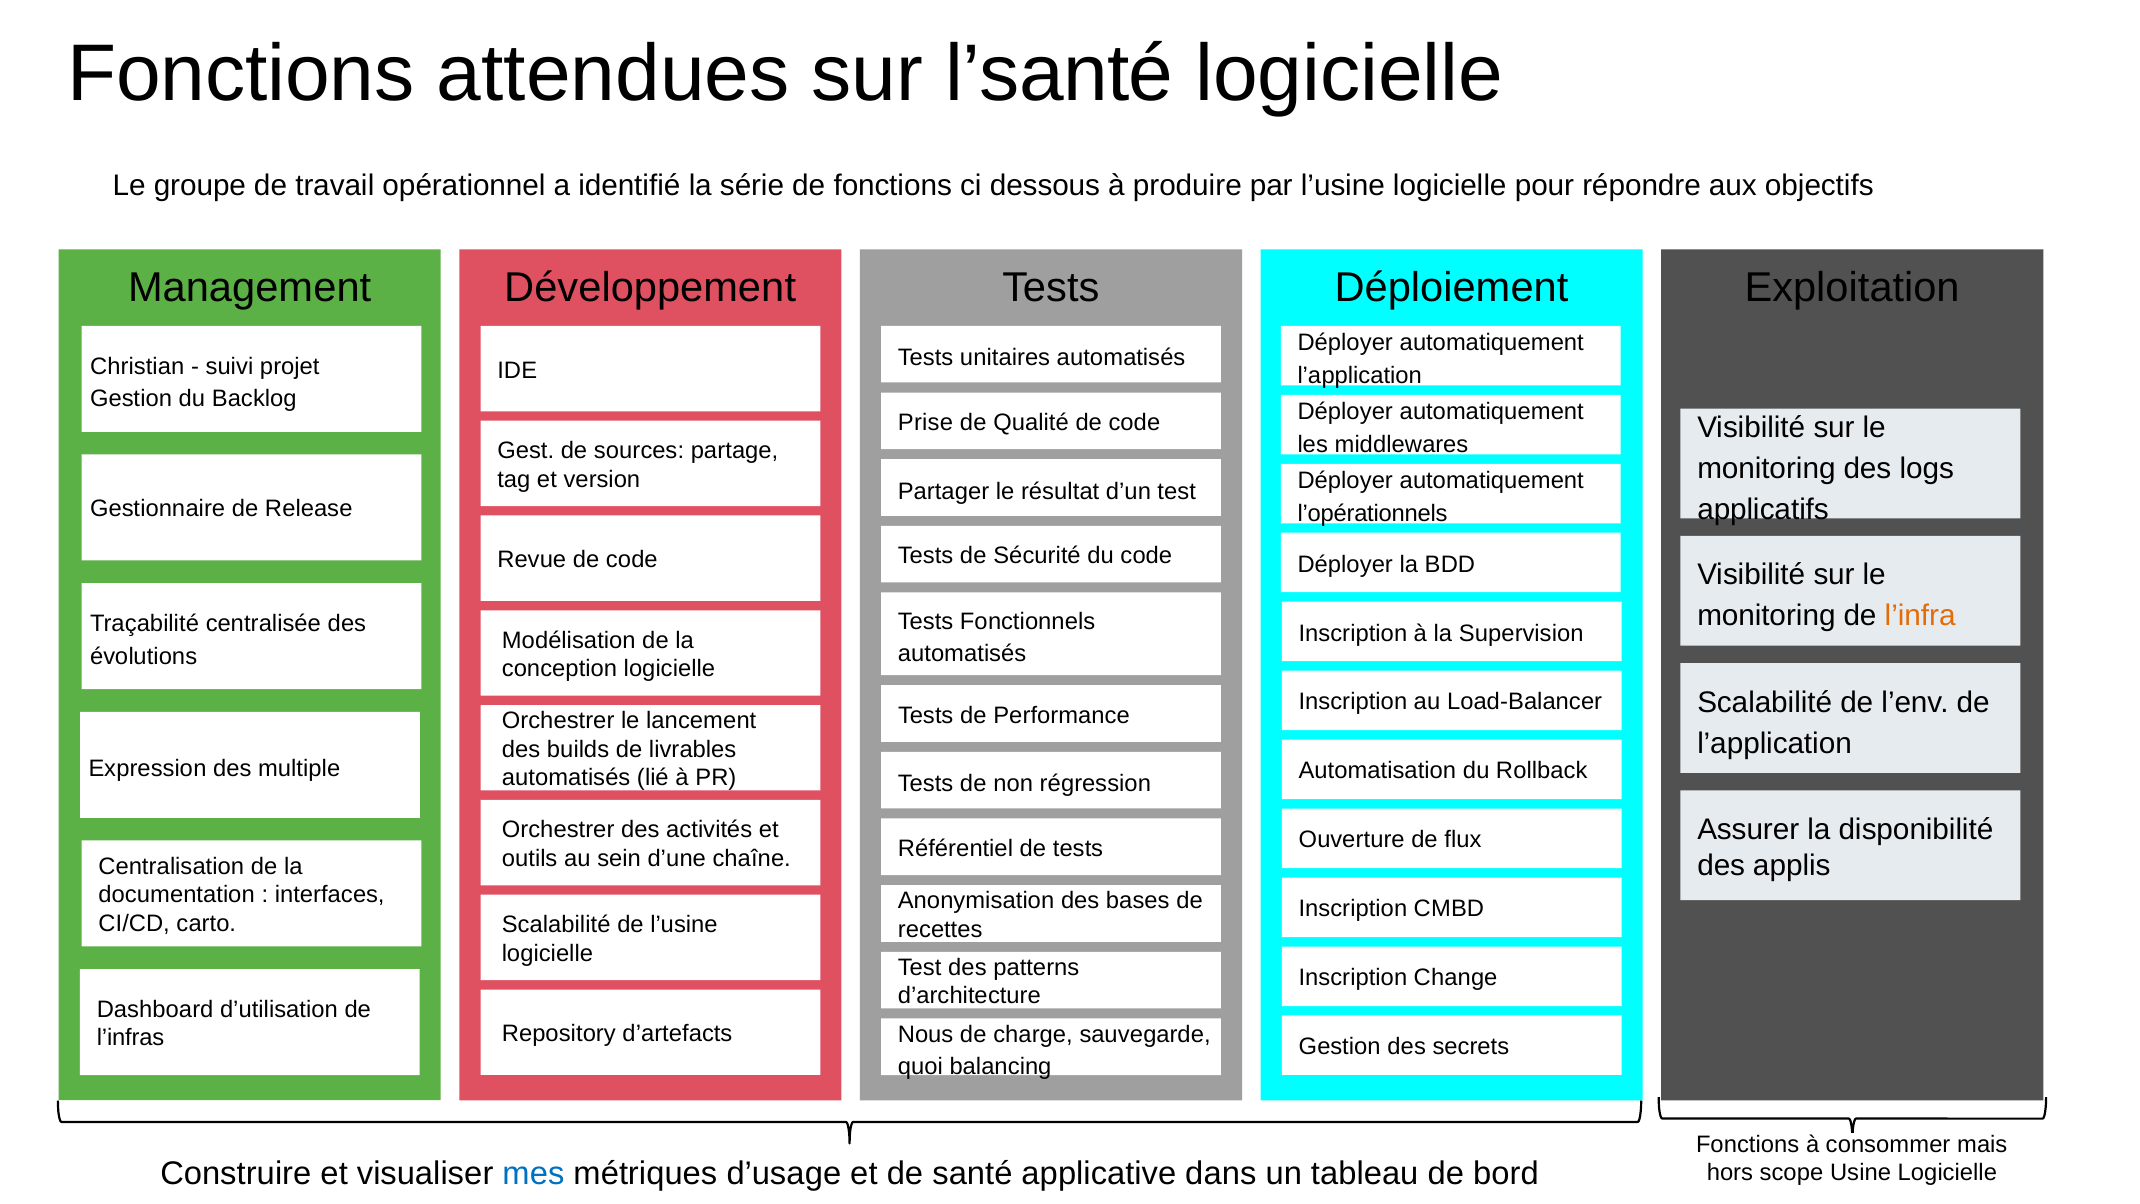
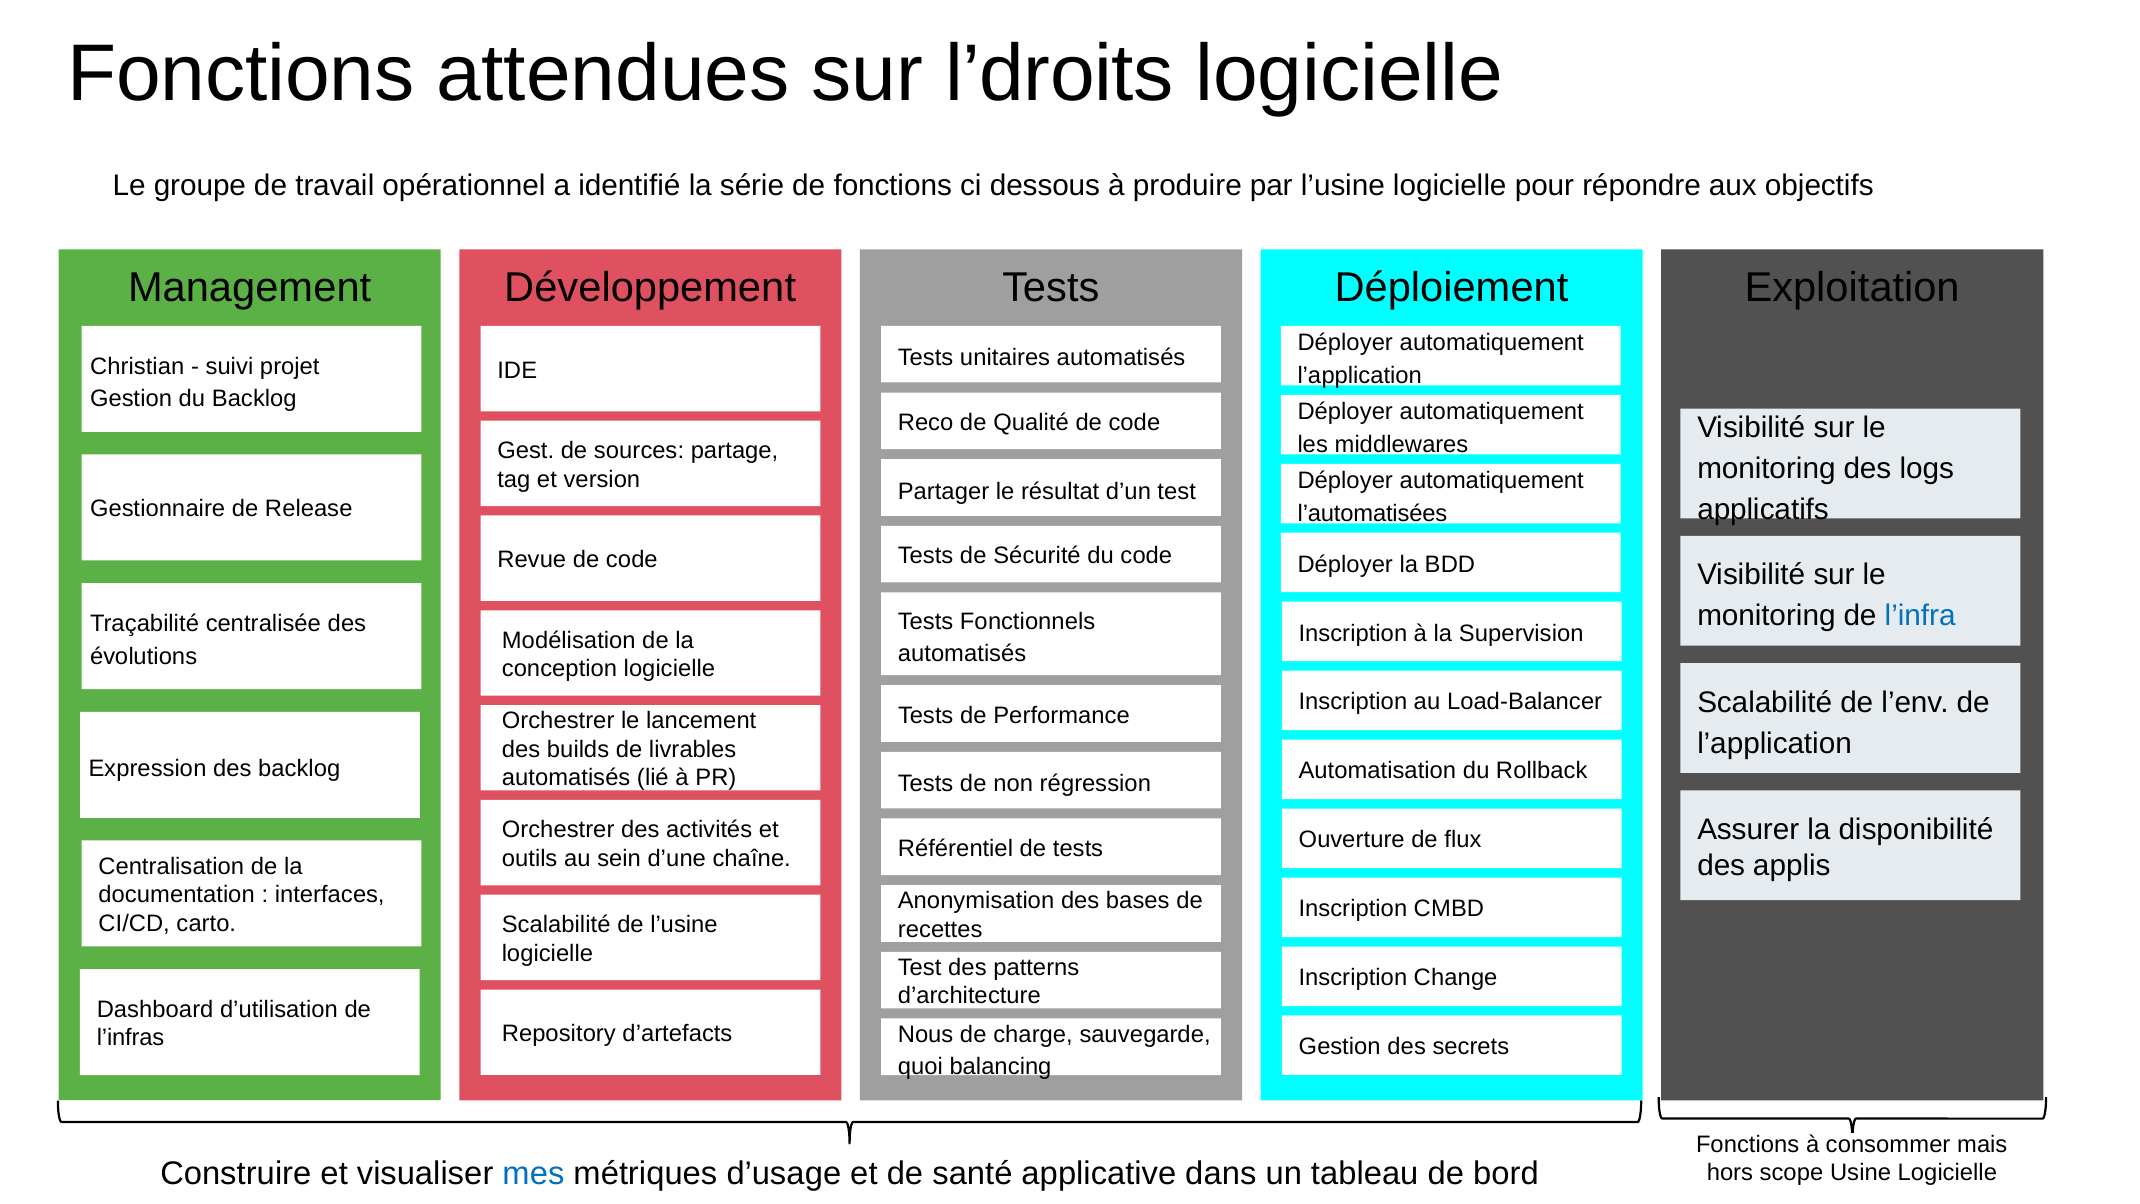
l’santé: l’santé -> l’droits
Prise: Prise -> Reco
l’opérationnels: l’opérationnels -> l’automatisées
l’infra colour: orange -> blue
des multiple: multiple -> backlog
